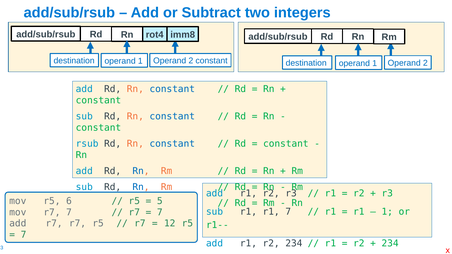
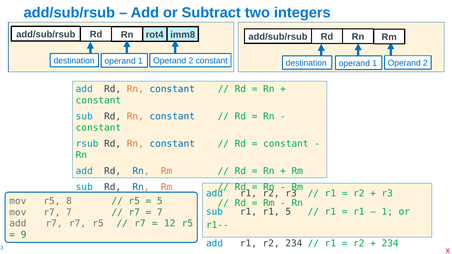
6: 6 -> 8
r1 7: 7 -> 5
7 at (24, 235): 7 -> 9
